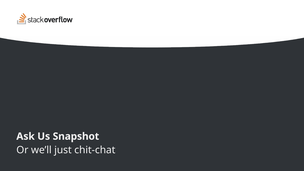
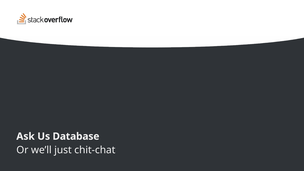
Snapshot: Snapshot -> Database
